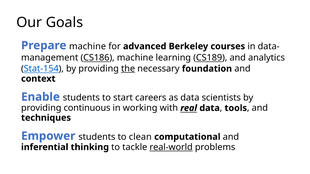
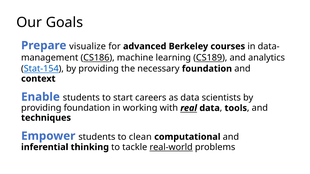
Prepare machine: machine -> visualize
the underline: present -> none
providing continuous: continuous -> foundation
